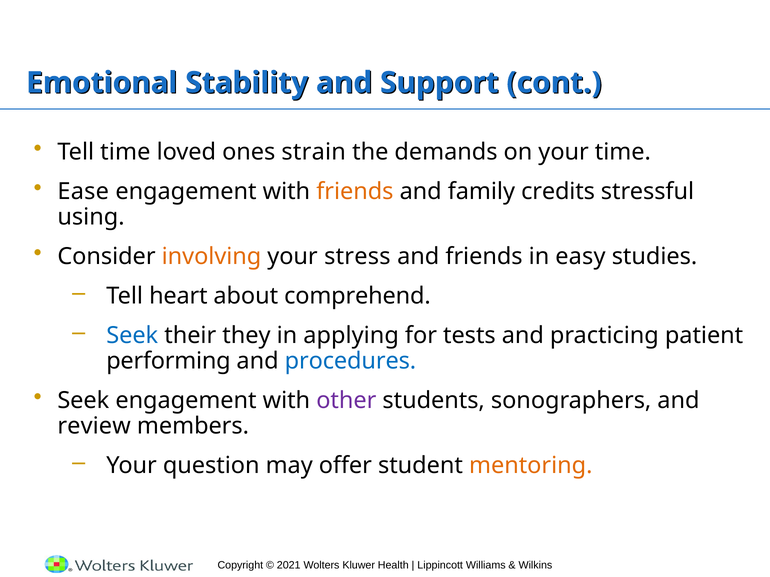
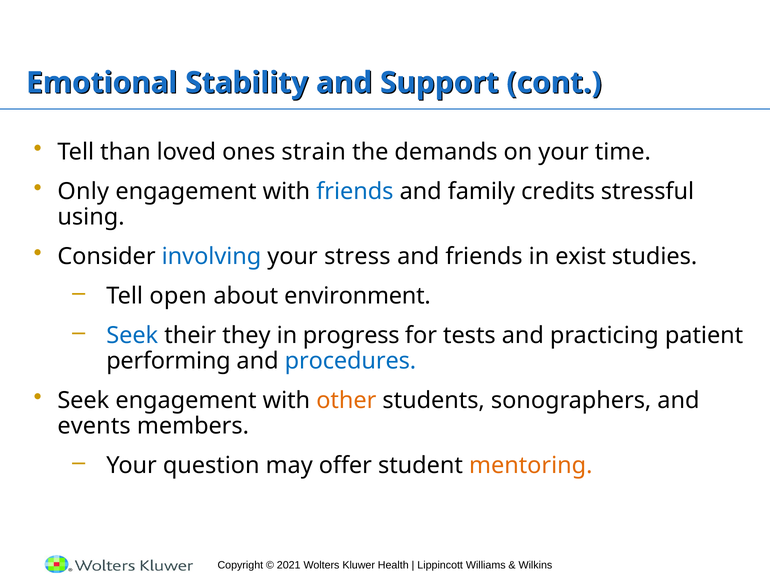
Tell time: time -> than
Ease: Ease -> Only
friends at (355, 192) colour: orange -> blue
involving colour: orange -> blue
easy: easy -> exist
heart: heart -> open
comprehend: comprehend -> environment
applying: applying -> progress
other colour: purple -> orange
review: review -> events
